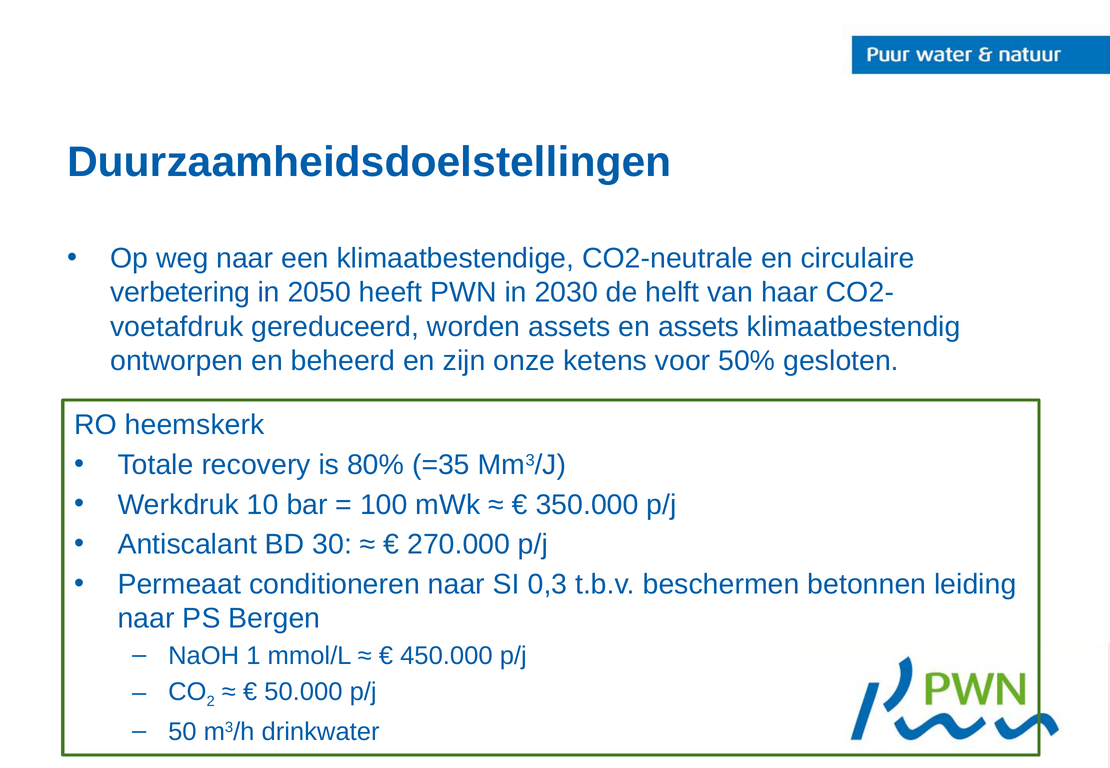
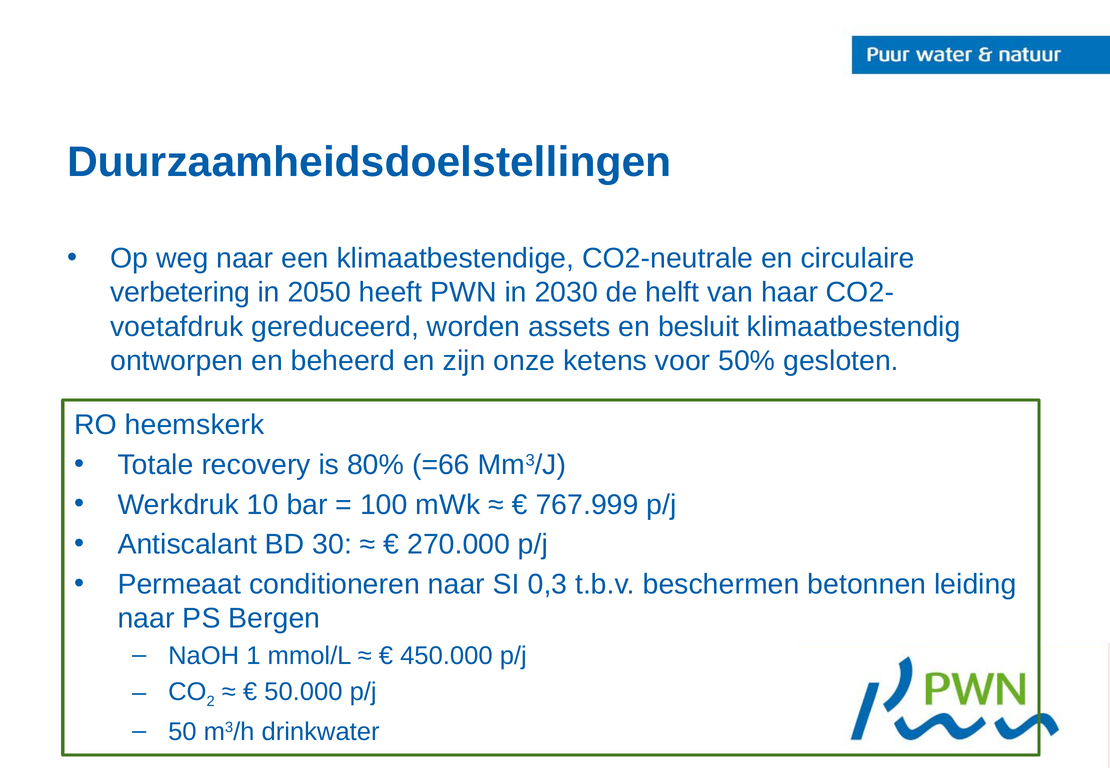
en assets: assets -> besluit
=35: =35 -> =66
350.000: 350.000 -> 767.999
